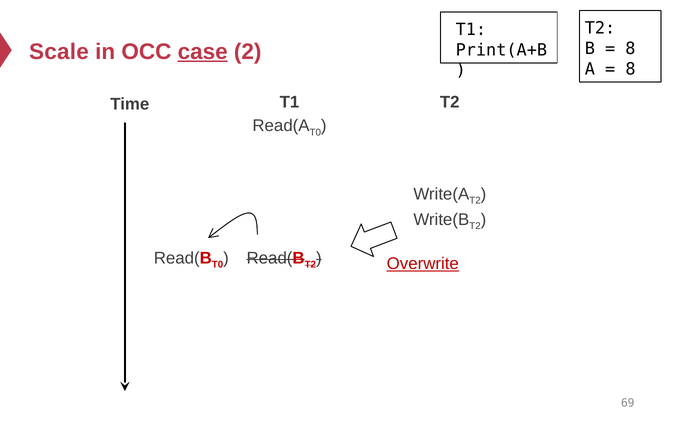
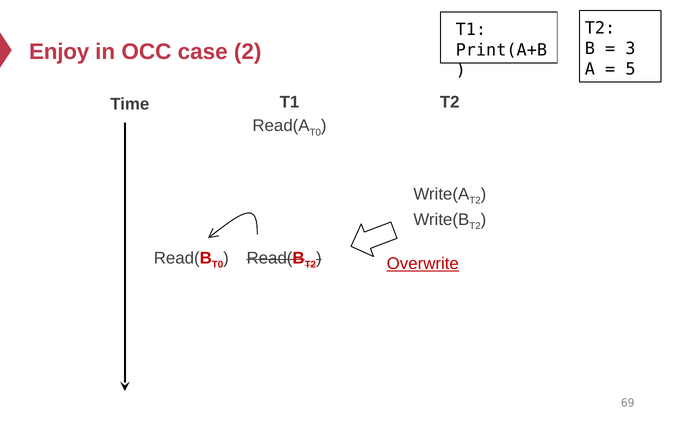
Scale: Scale -> Enjoy
case underline: present -> none
8 at (630, 49): 8 -> 3
8 at (630, 69): 8 -> 5
